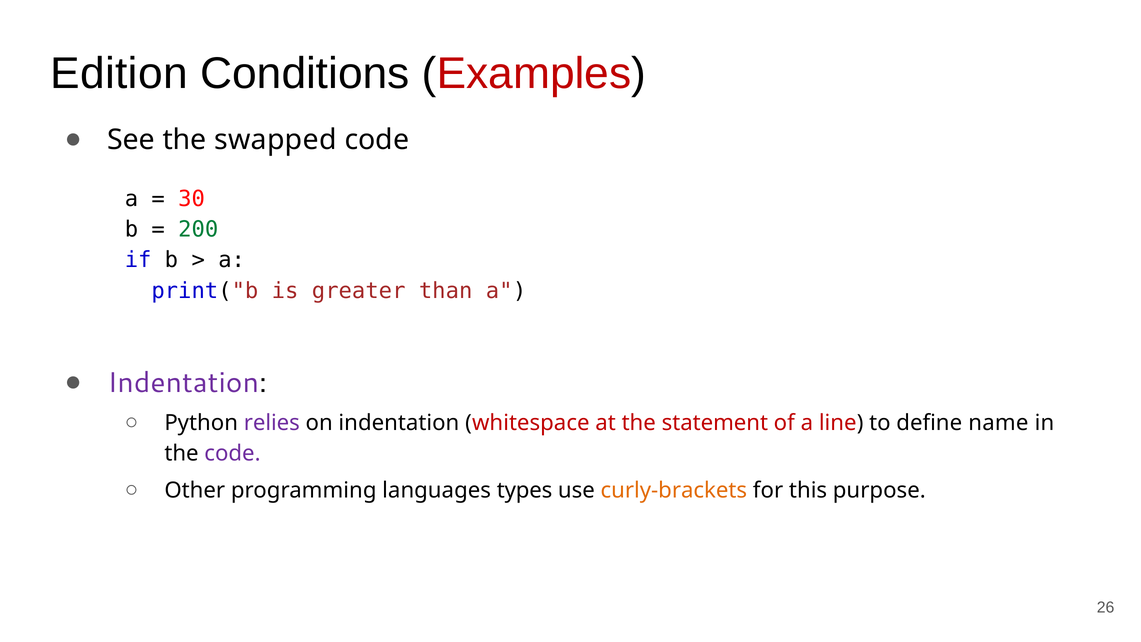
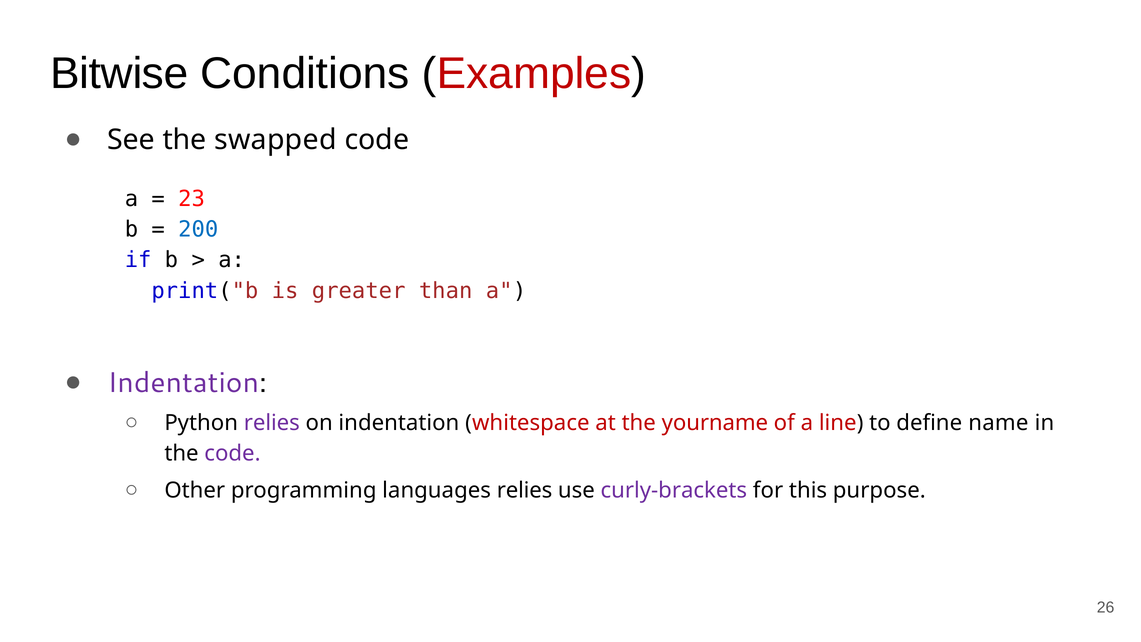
Edition: Edition -> Bitwise
30: 30 -> 23
200 colour: green -> blue
statement: statement -> yourname
languages types: types -> relies
curly-brackets colour: orange -> purple
